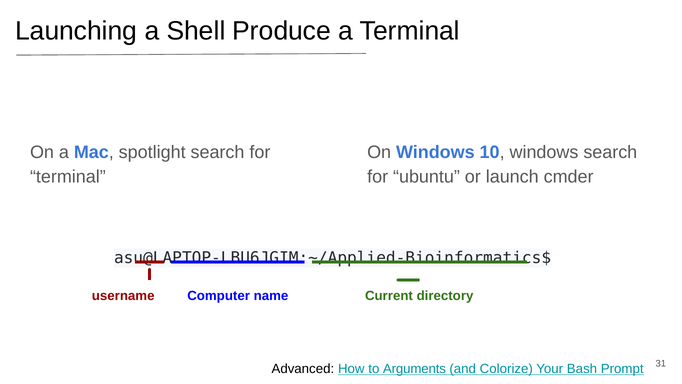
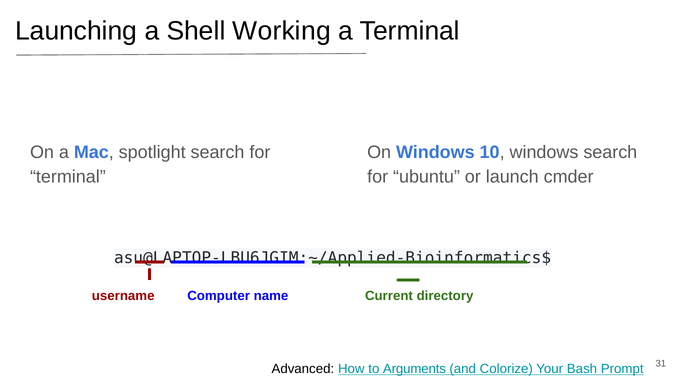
Produce: Produce -> Working
